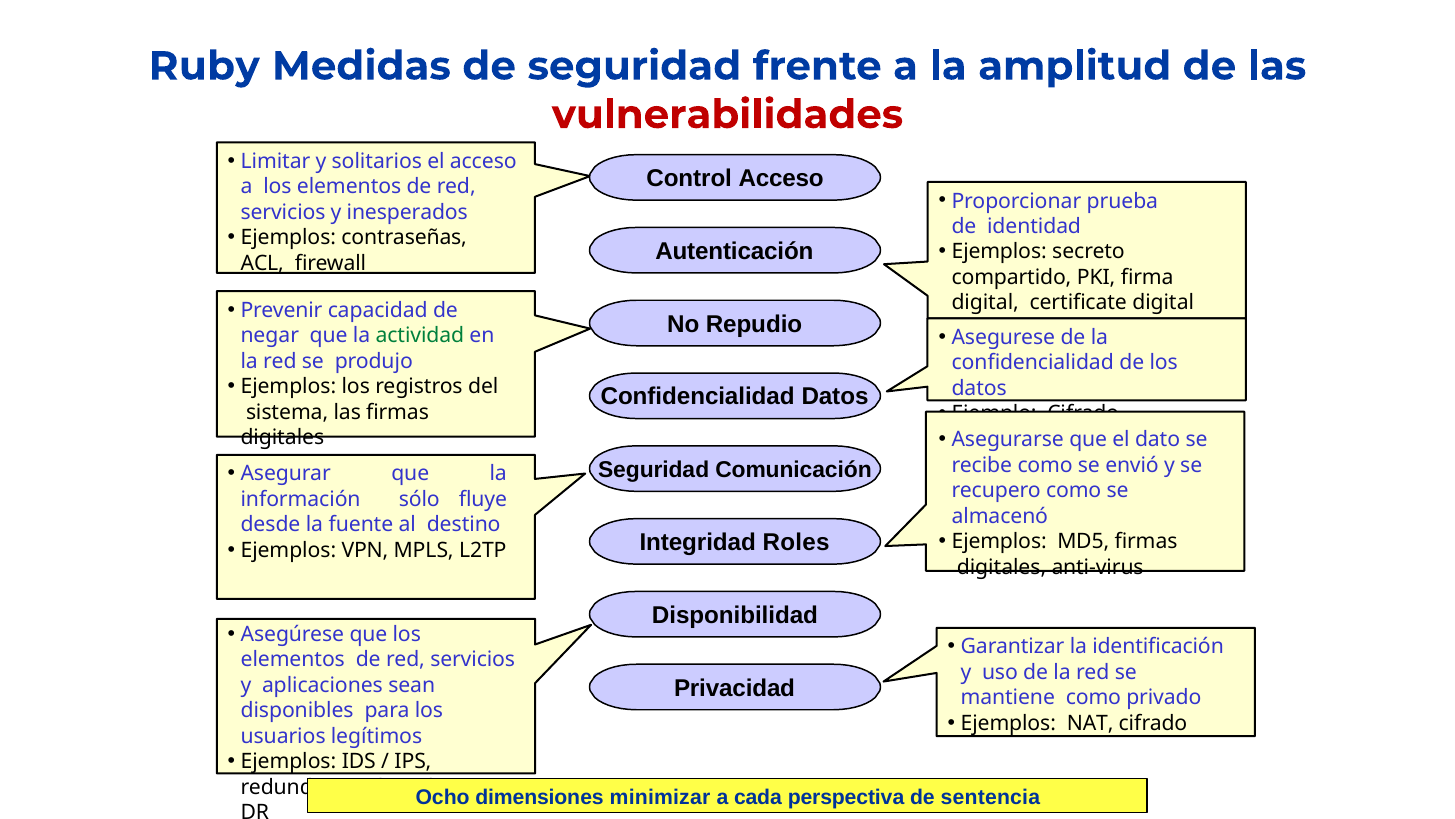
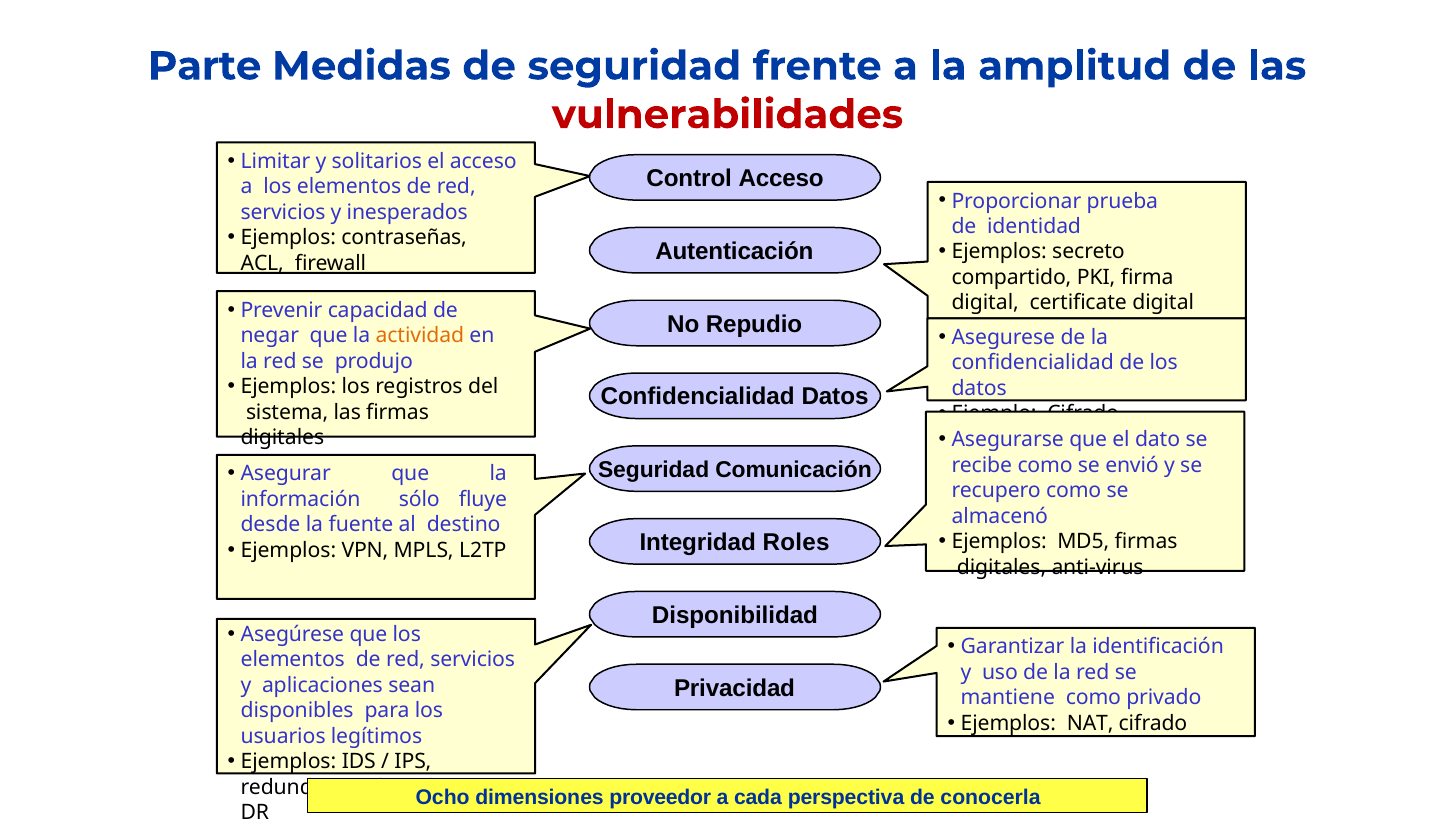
Ruby: Ruby -> Parte
actividad colour: green -> orange
minimizar: minimizar -> proveedor
sentencia: sentencia -> conocerla
